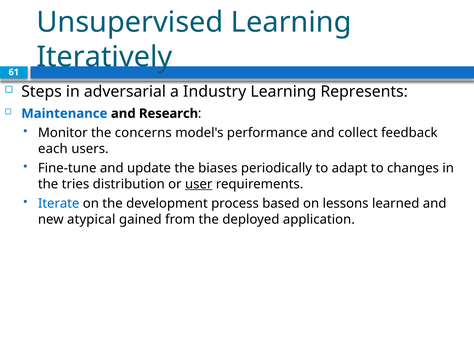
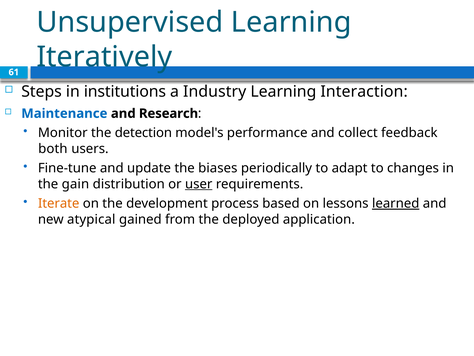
adversarial: adversarial -> institutions
Represents: Represents -> Interaction
concerns: concerns -> detection
each: each -> both
tries: tries -> gain
Iterate colour: blue -> orange
learned underline: none -> present
